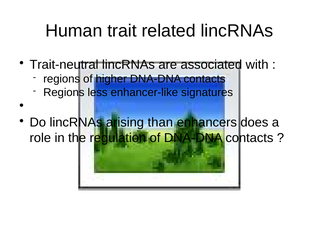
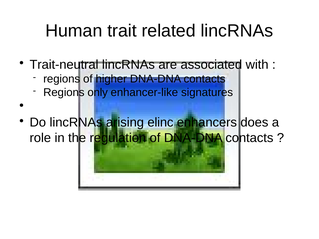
less: less -> only
than: than -> elinc
